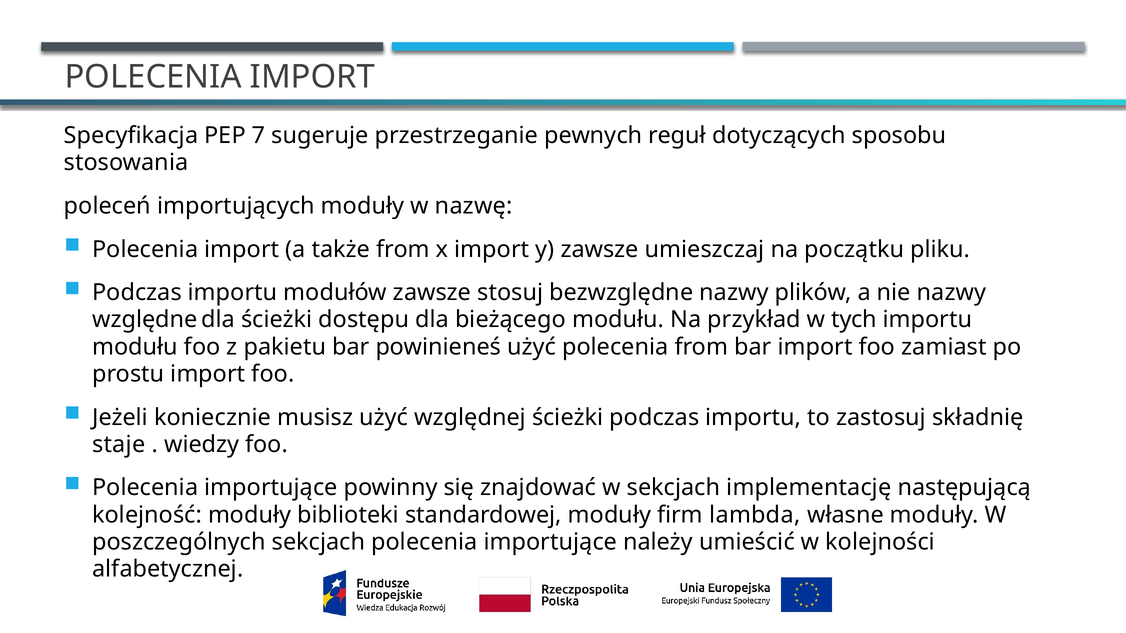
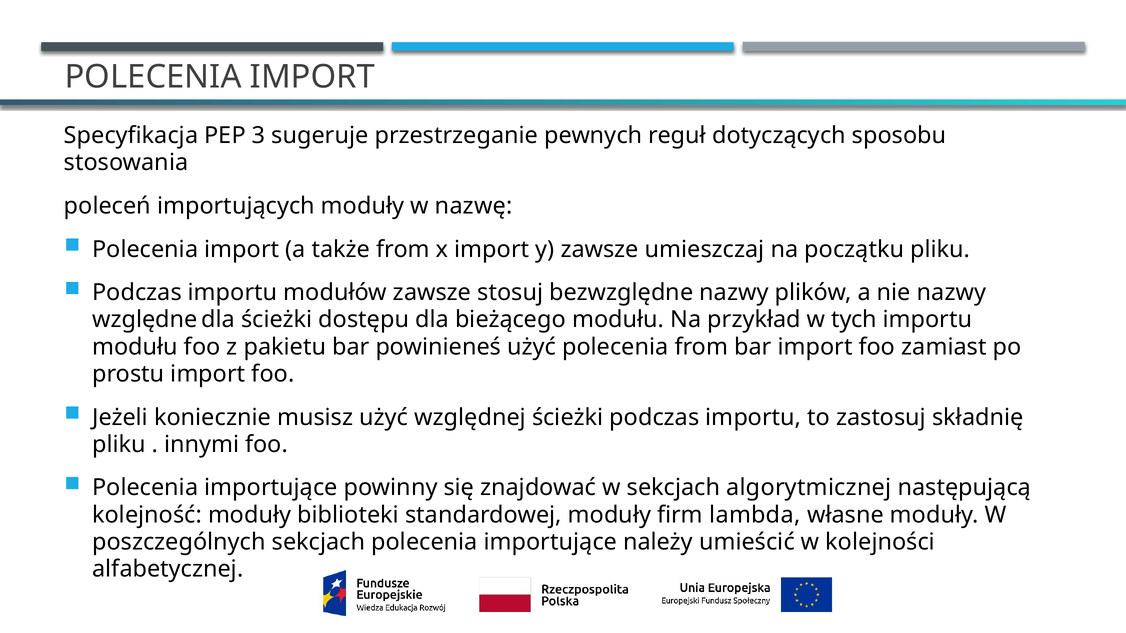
7: 7 -> 3
staje at (119, 445): staje -> pliku
wiedzy: wiedzy -> innymi
implementację: implementację -> algorytmicznej
